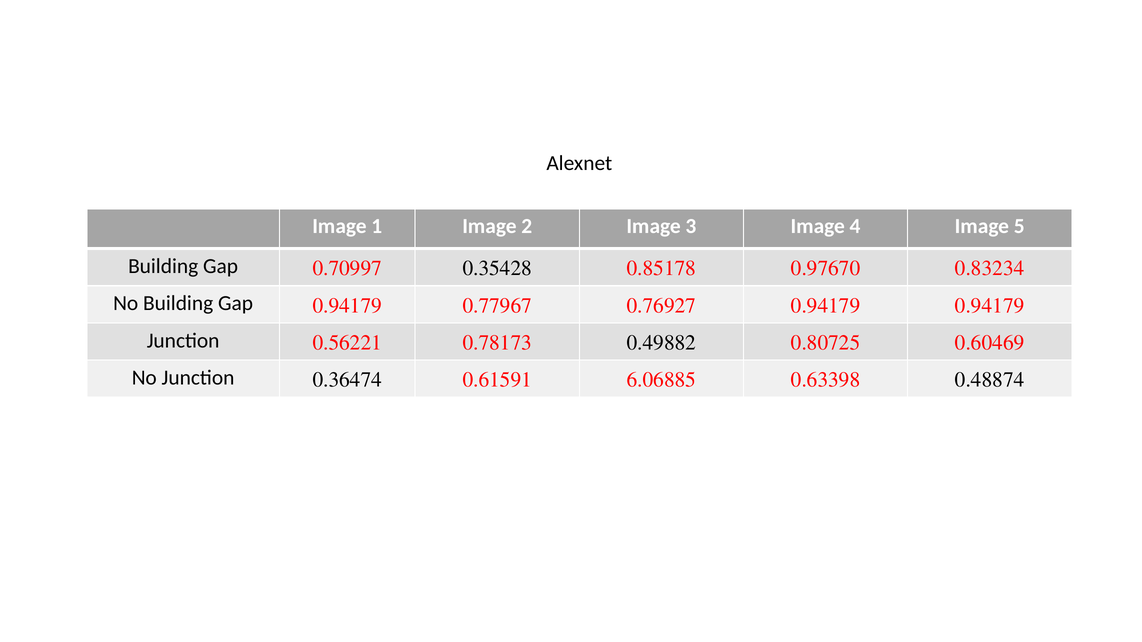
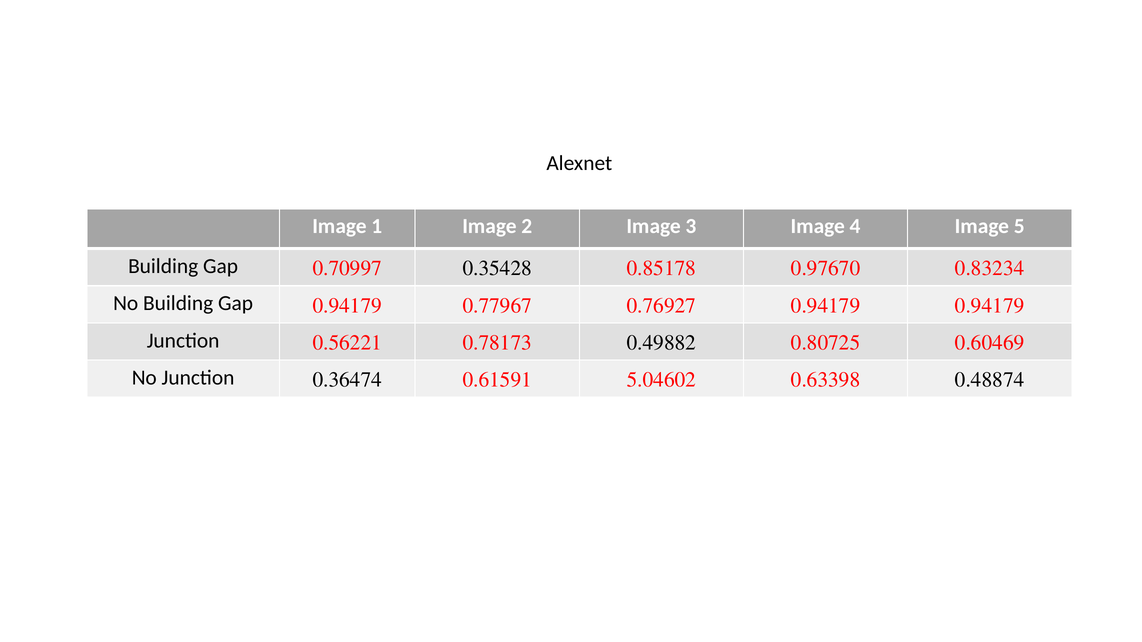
6.06885: 6.06885 -> 5.04602
